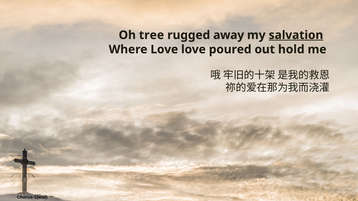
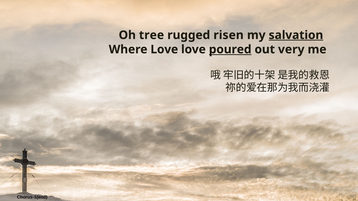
away: away -> risen
poured underline: none -> present
hold: hold -> very
